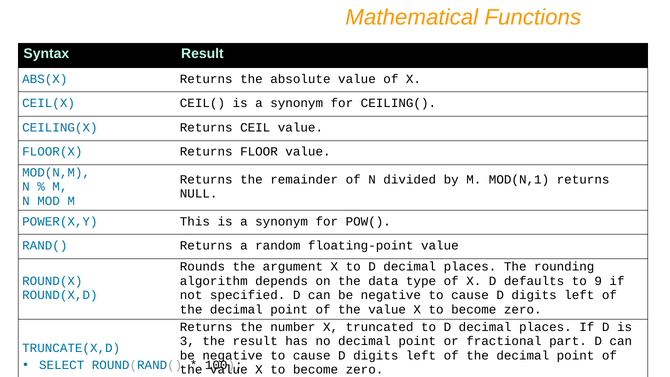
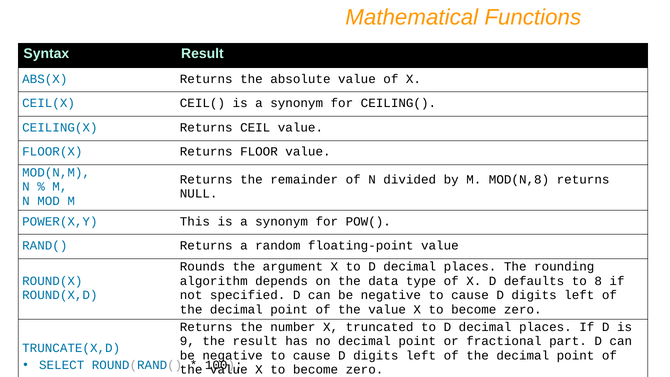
MOD(N,1: MOD(N,1 -> MOD(N,8
9: 9 -> 8
3: 3 -> 9
